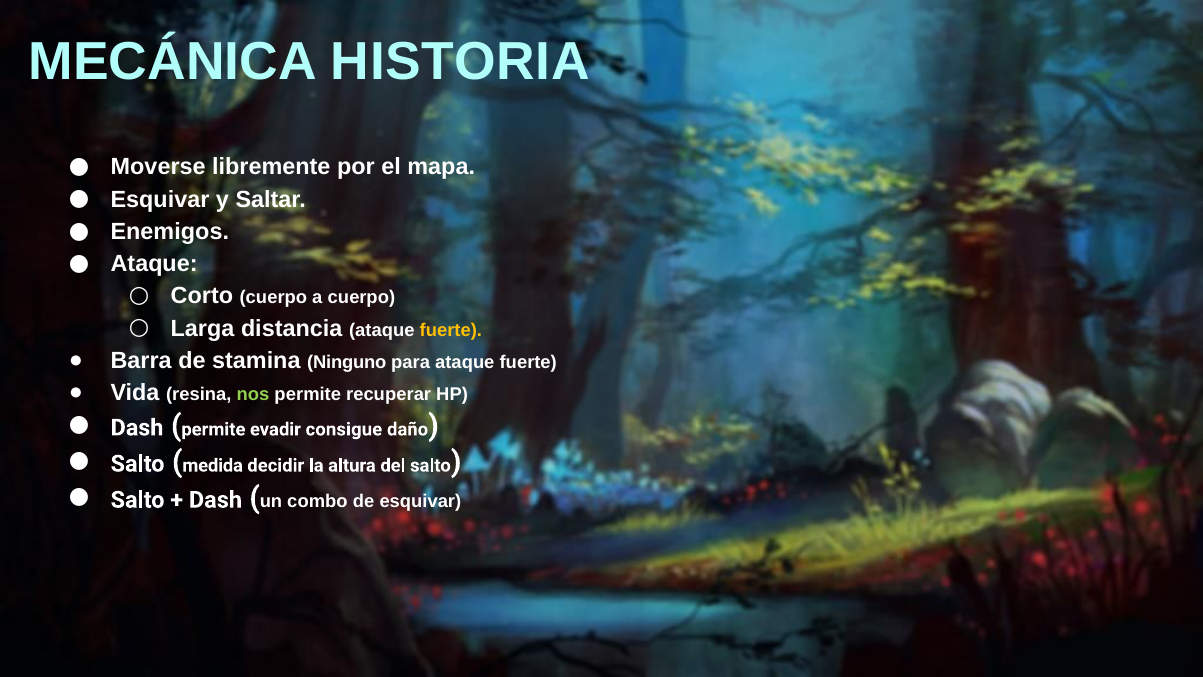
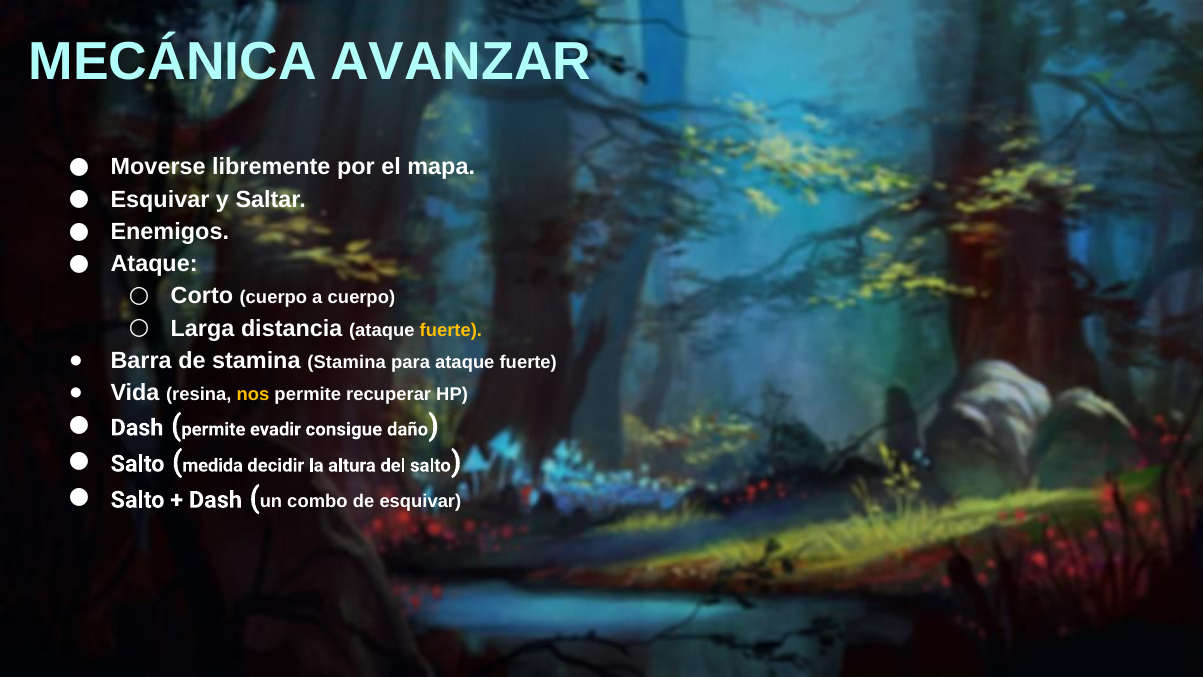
HISTORIA: HISTORIA -> AVANZAR
stamina Ninguno: Ninguno -> Stamina
nos colour: light green -> yellow
